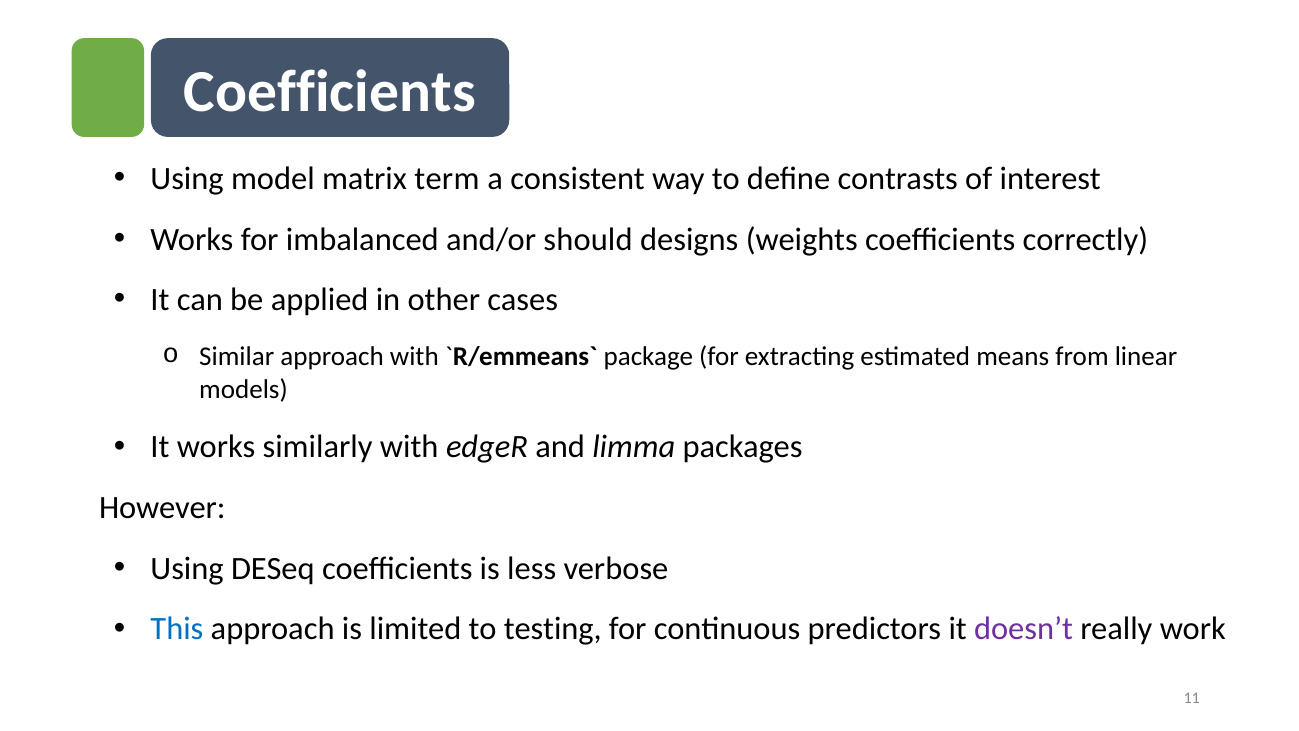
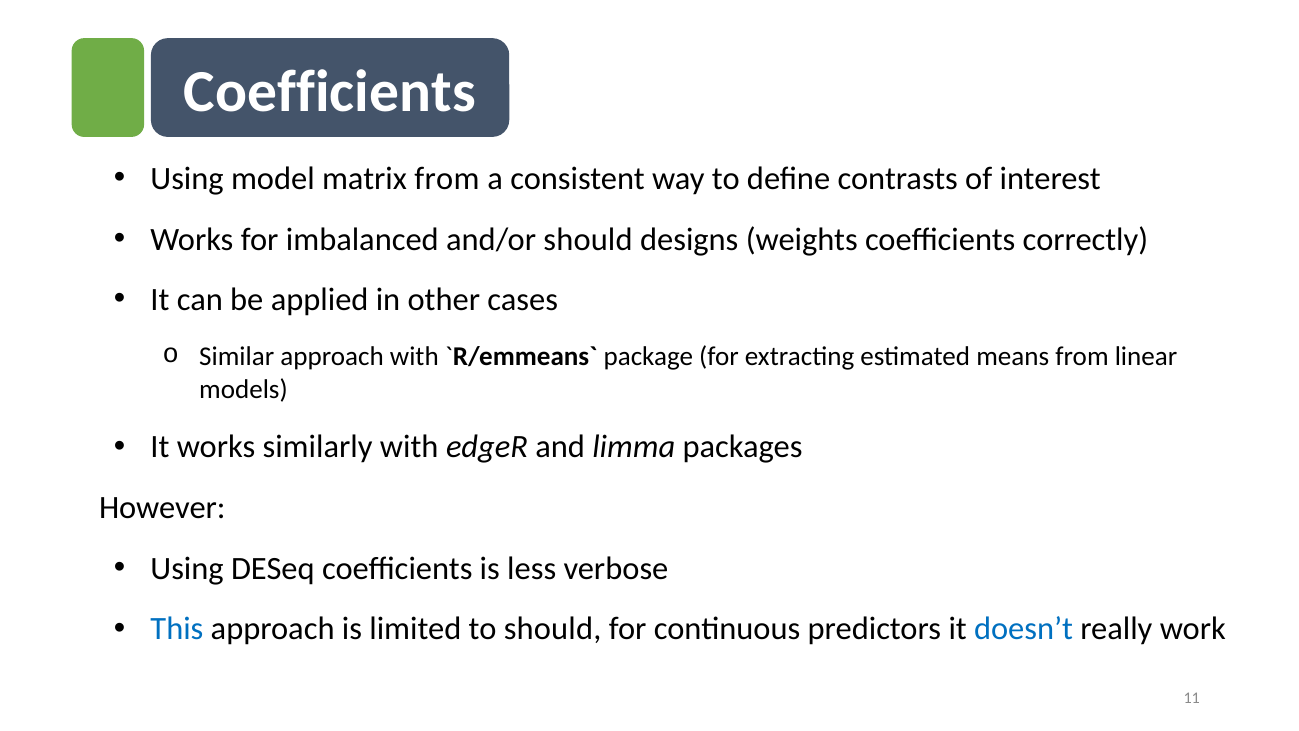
matrix term: term -> from
to testing: testing -> should
doesn’t colour: purple -> blue
